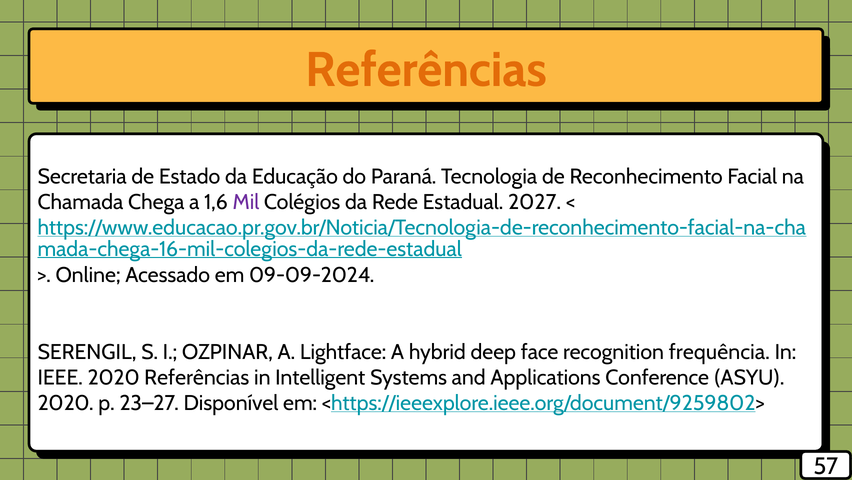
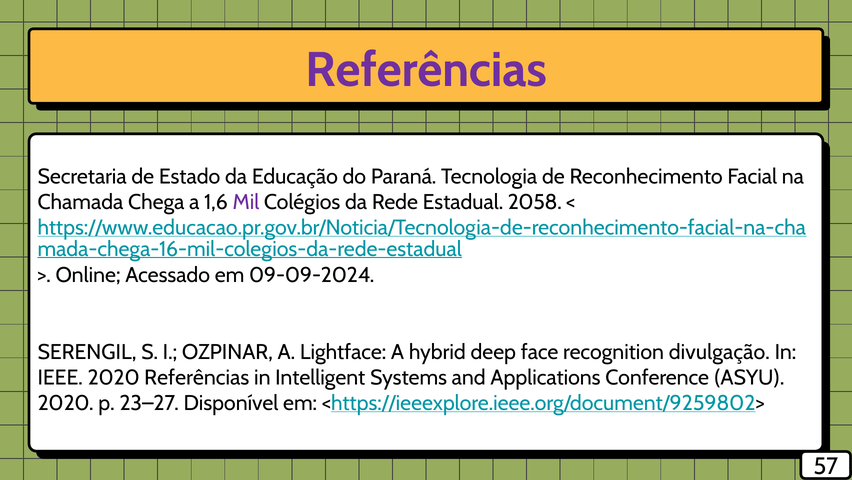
Referências at (426, 70) colour: orange -> purple
2027: 2027 -> 2058
frequência: frequência -> divulgação
